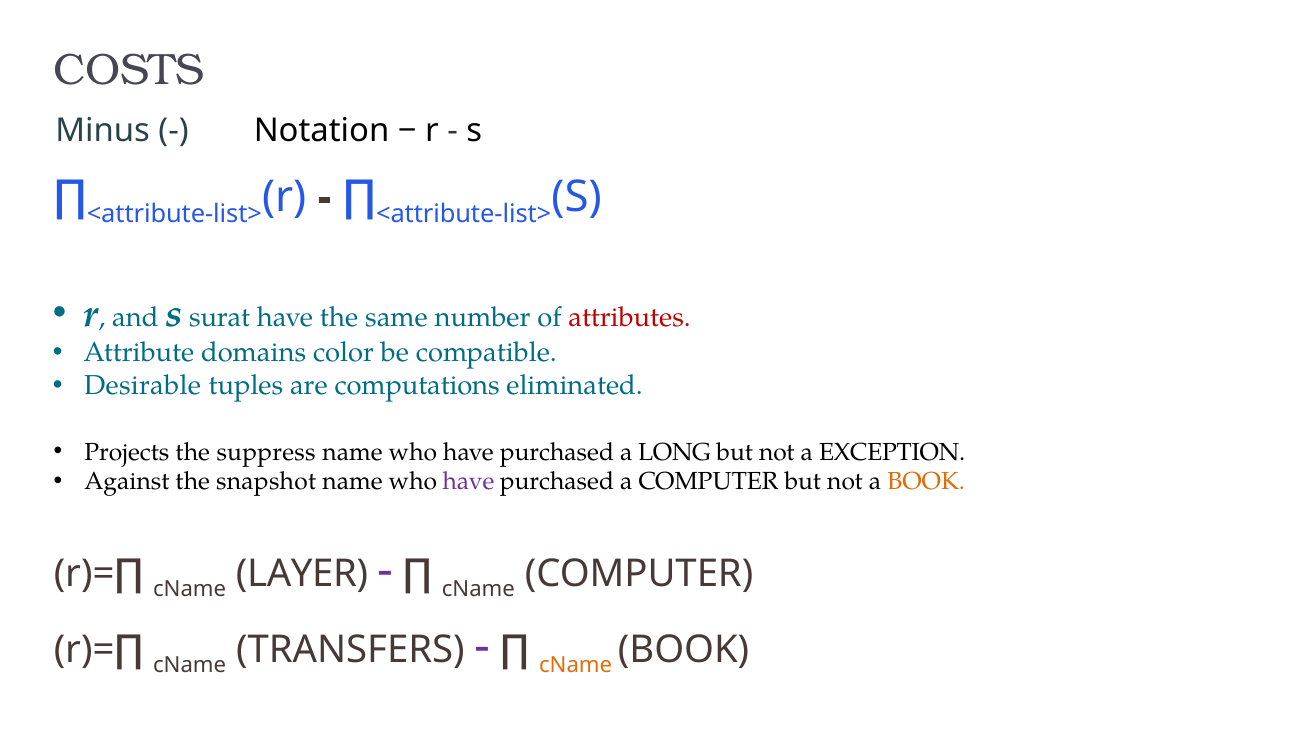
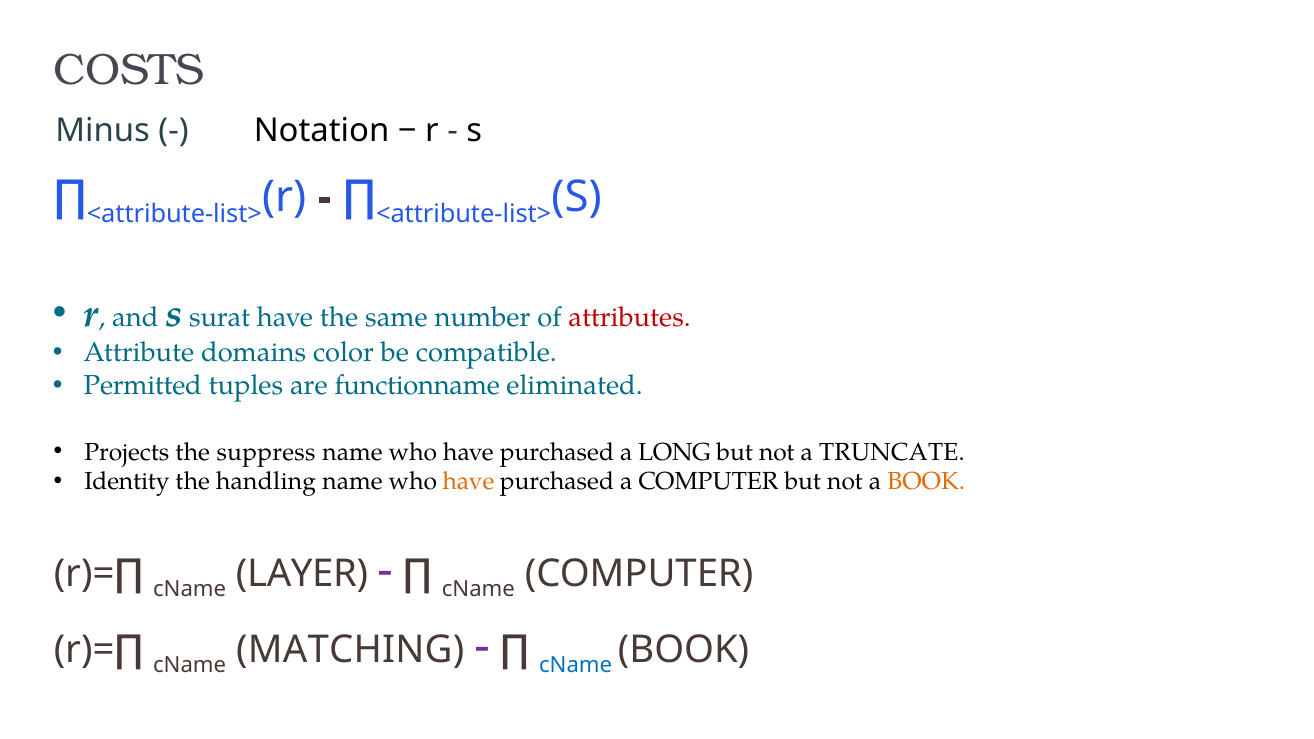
Desirable: Desirable -> Permitted
computations: computations -> functionname
EXCEPTION: EXCEPTION -> TRUNCATE
Against: Against -> Identity
snapshot: snapshot -> handling
have at (469, 482) colour: purple -> orange
TRANSFERS: TRANSFERS -> MATCHING
cName at (576, 665) colour: orange -> blue
